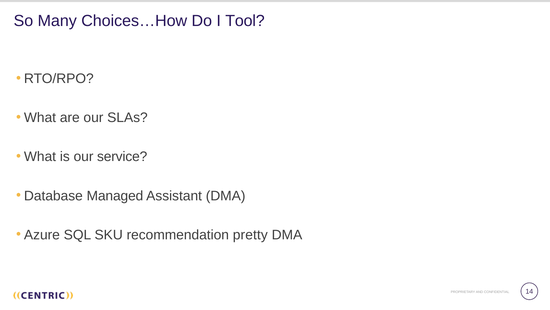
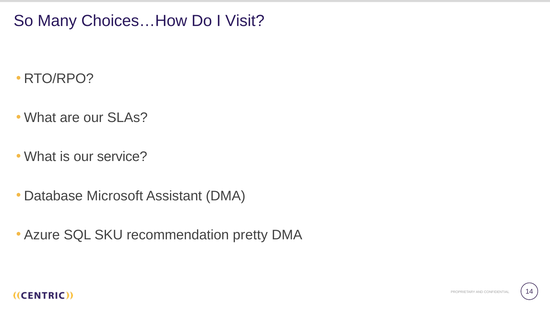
Tool: Tool -> Visit
Managed: Managed -> Microsoft
